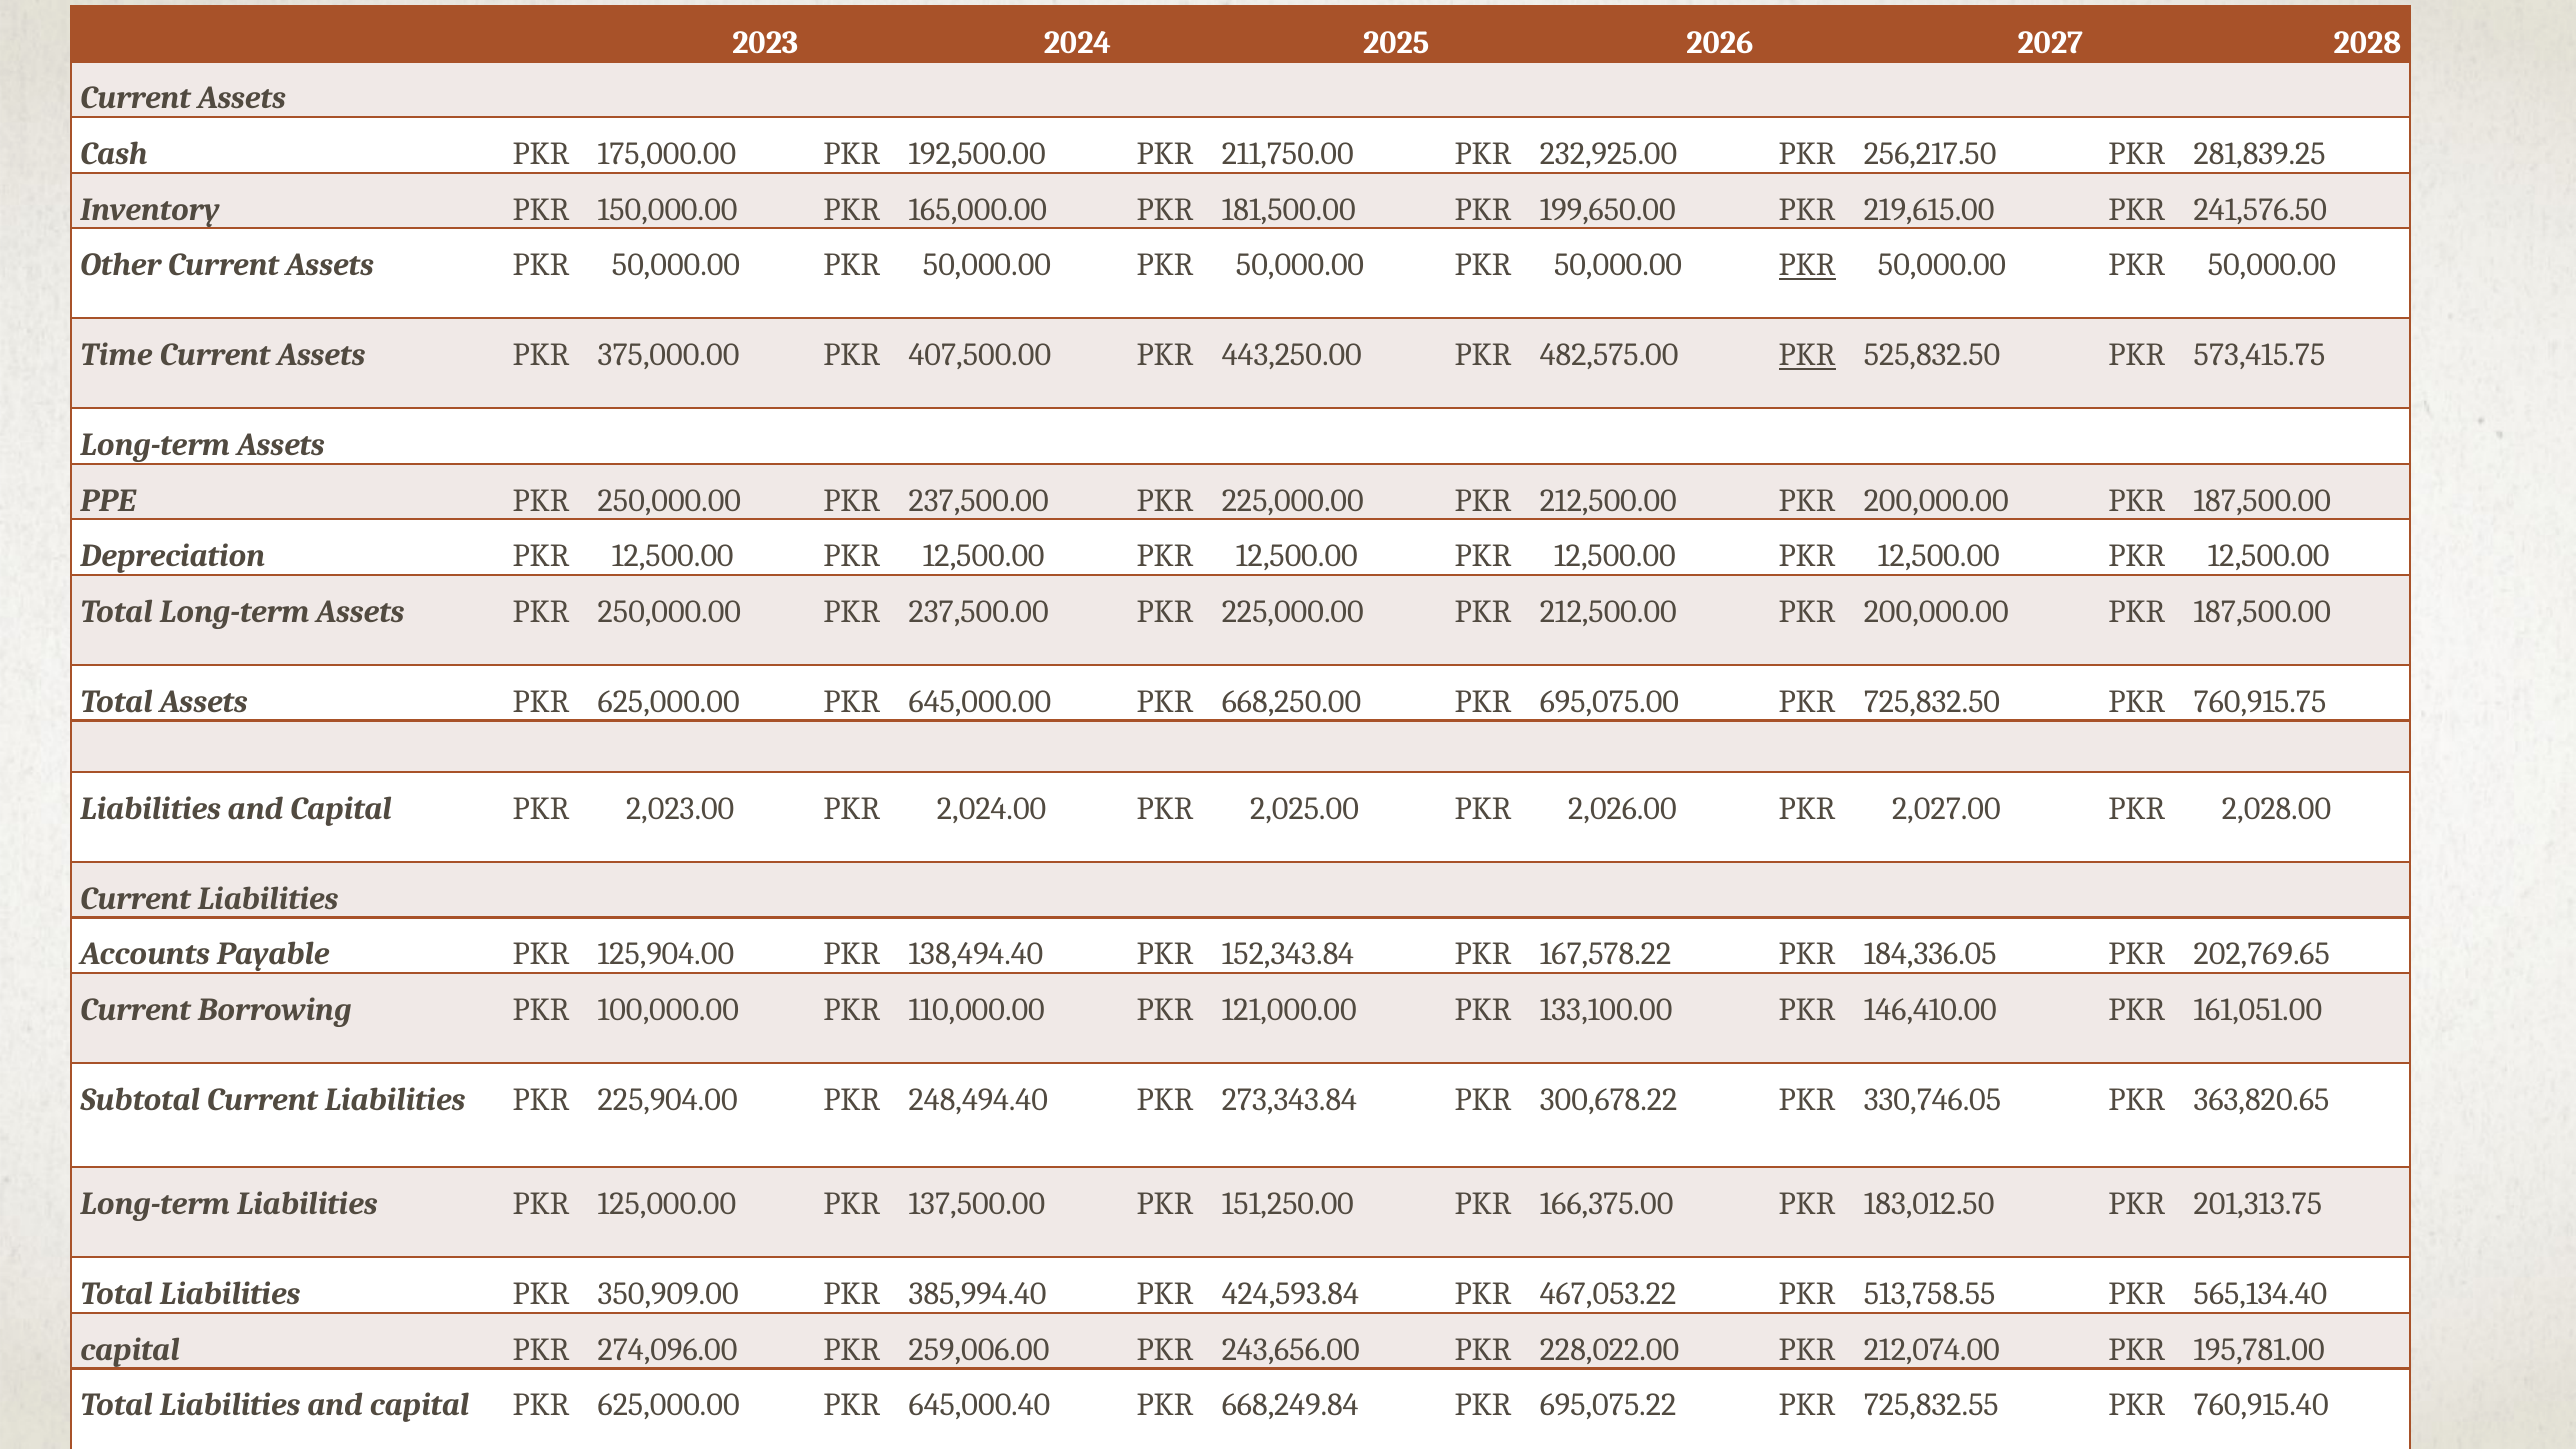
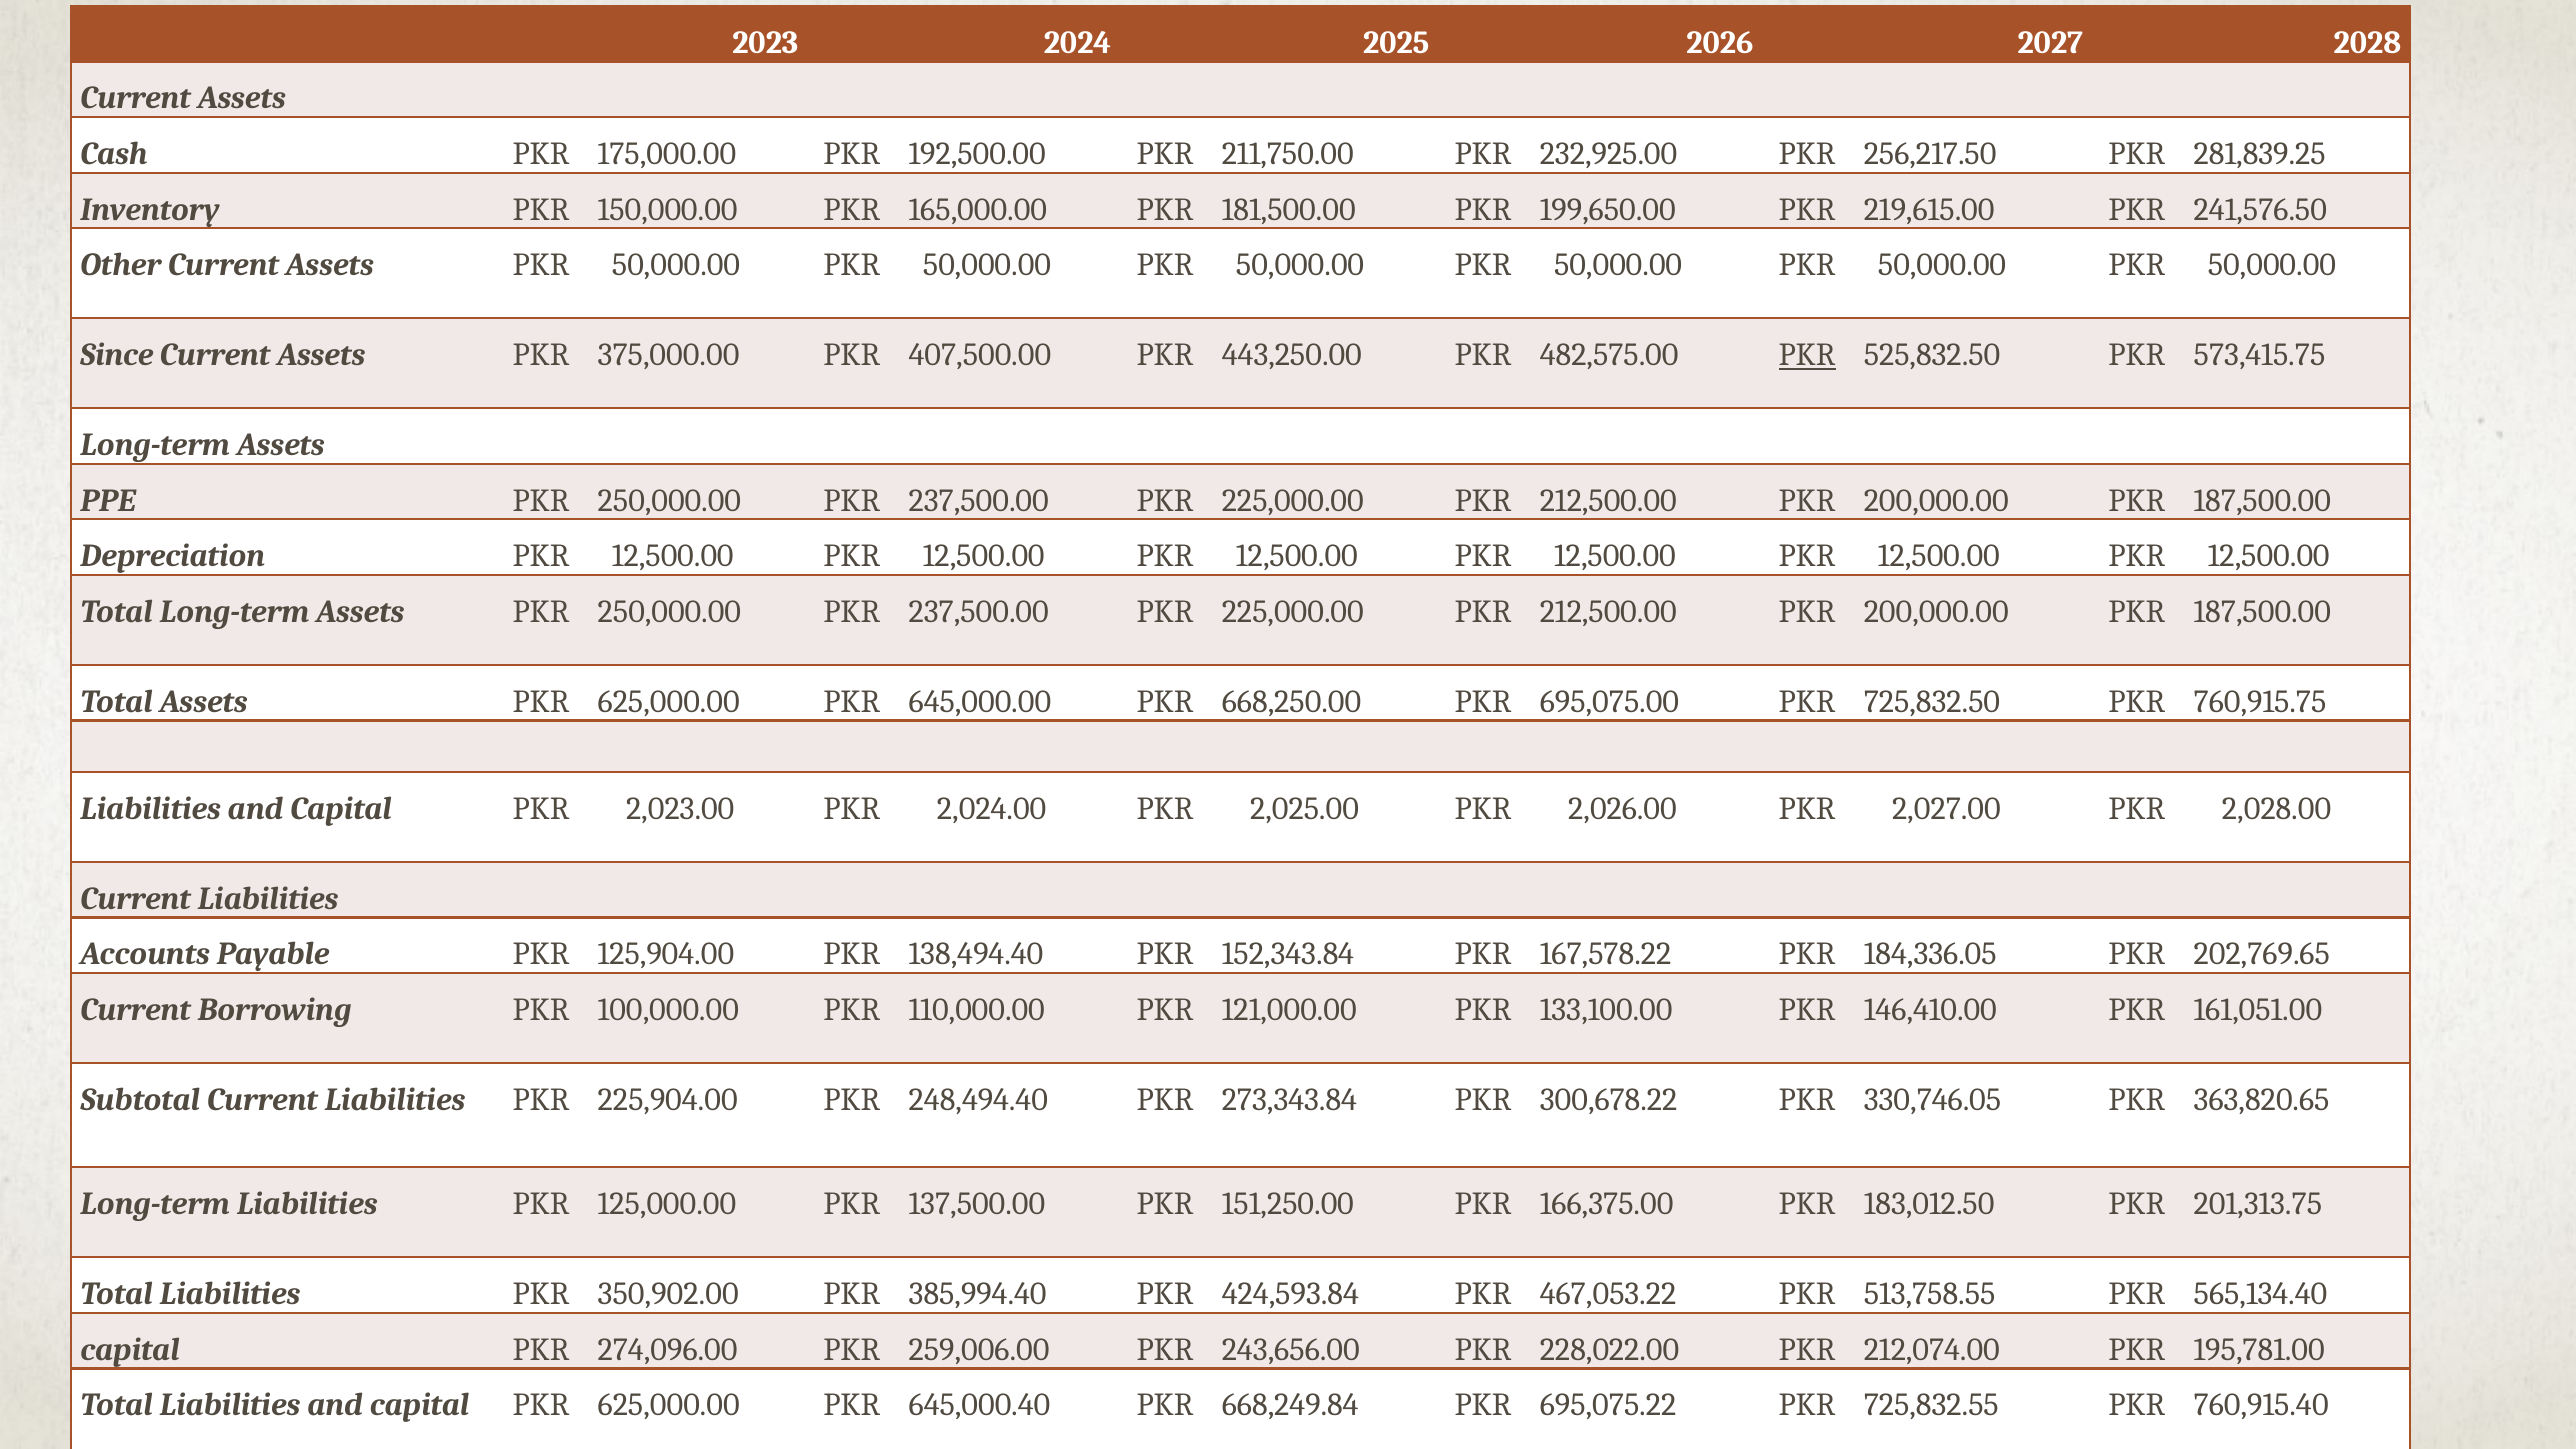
PKR at (1807, 265) underline: present -> none
Time: Time -> Since
350,909.00: 350,909.00 -> 350,902.00
